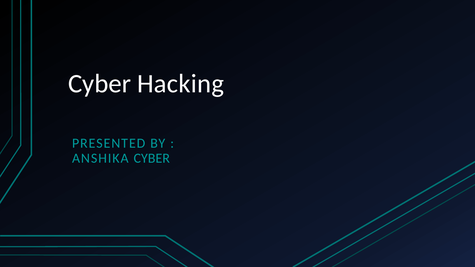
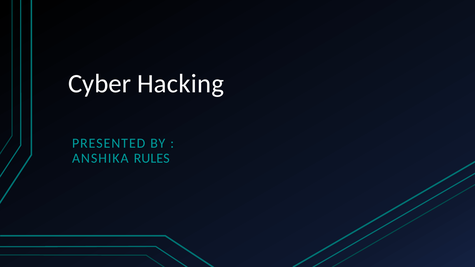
ANSHIKA CYBER: CYBER -> RULES
